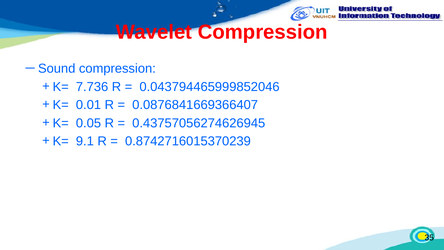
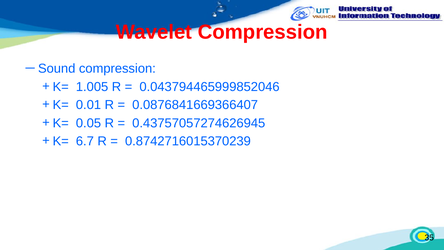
7.736: 7.736 -> 1.005
0.43757056274626945: 0.43757056274626945 -> 0.43757057274626945
9.1: 9.1 -> 6.7
